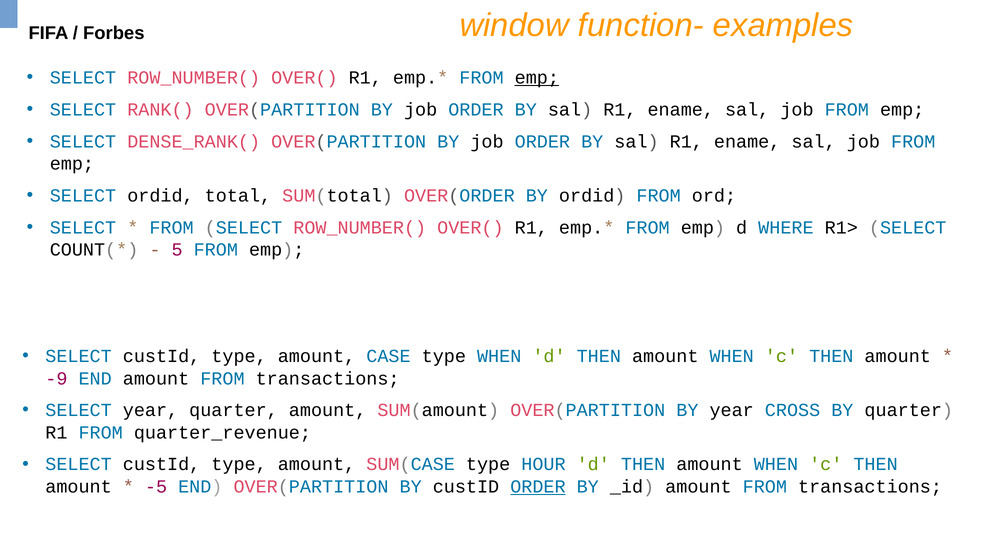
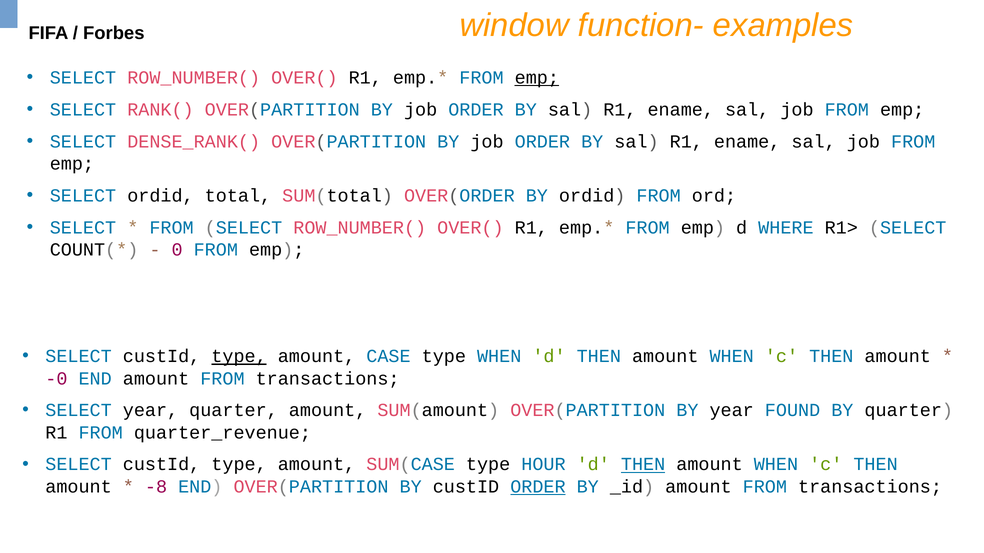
5: 5 -> 0
type at (239, 357) underline: none -> present
-9: -9 -> -0
CROSS: CROSS -> FOUND
THEN at (643, 465) underline: none -> present
-5: -5 -> -8
